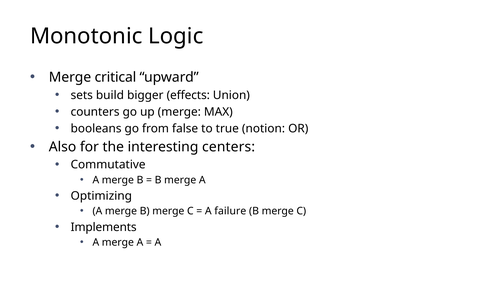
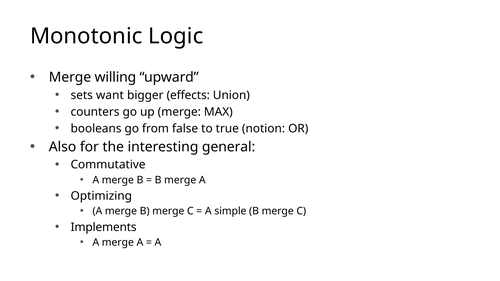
critical: critical -> willing
build: build -> want
centers: centers -> general
failure: failure -> simple
